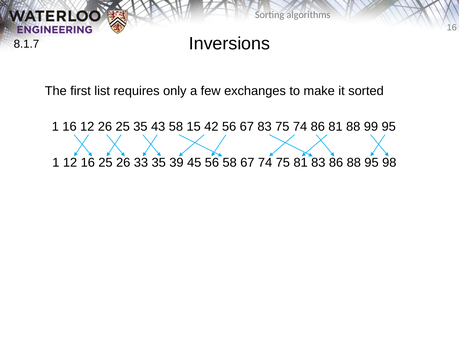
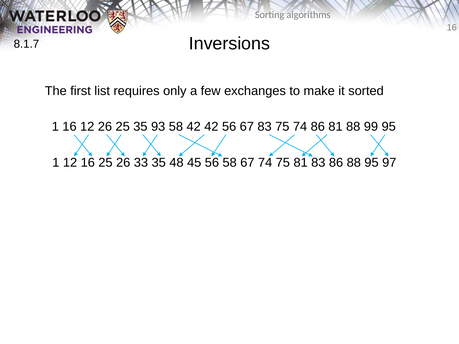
43: 43 -> 93
58 15: 15 -> 42
39: 39 -> 48
98: 98 -> 97
